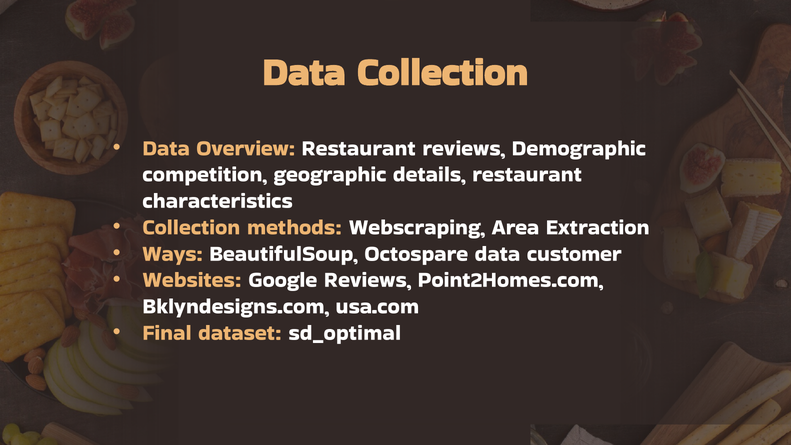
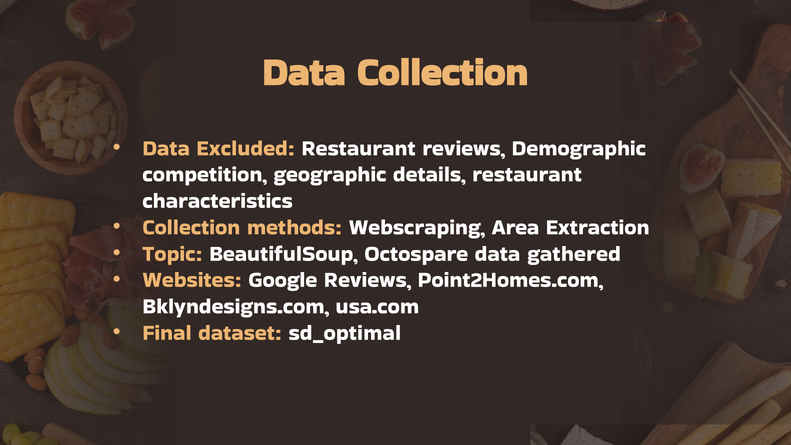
Overview: Overview -> Excluded
Ways: Ways -> Topic
customer: customer -> gathered
